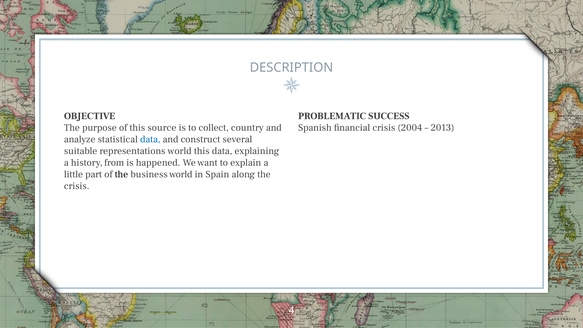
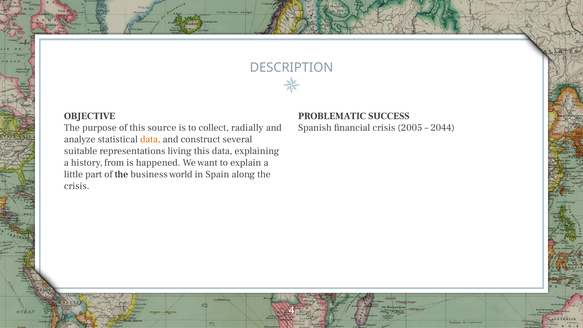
country: country -> radially
2004: 2004 -> 2005
2013: 2013 -> 2044
data at (150, 139) colour: blue -> orange
representations world: world -> living
